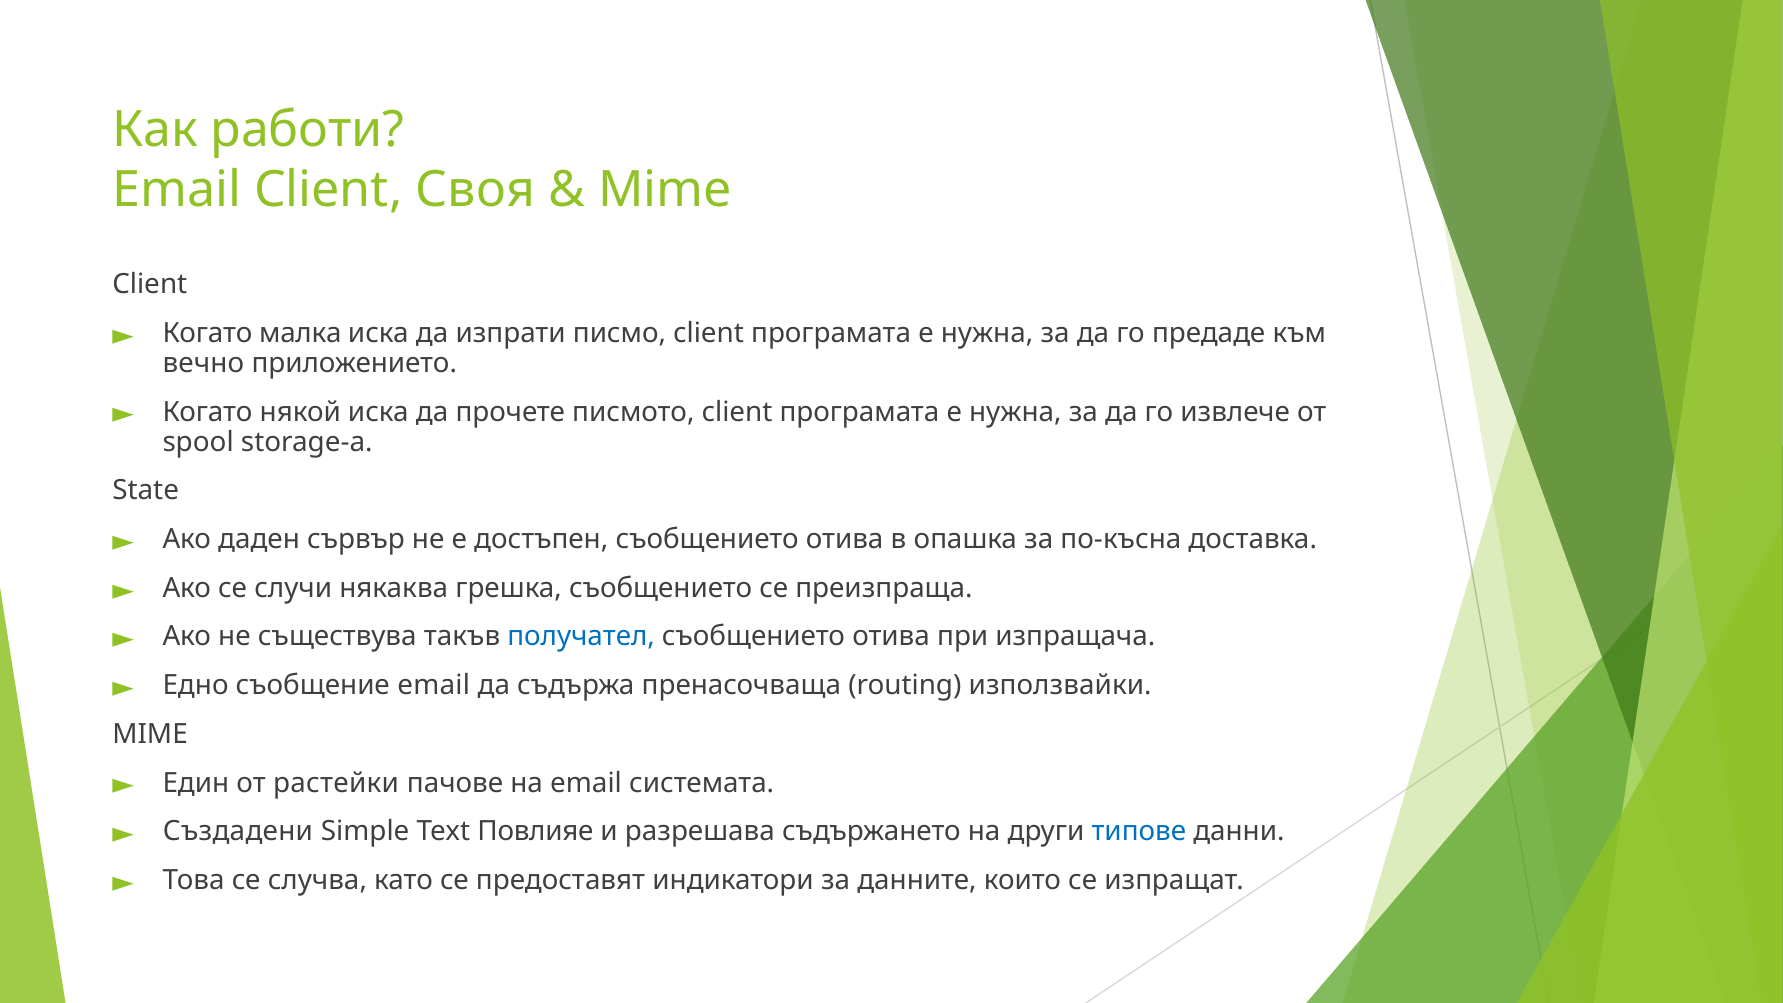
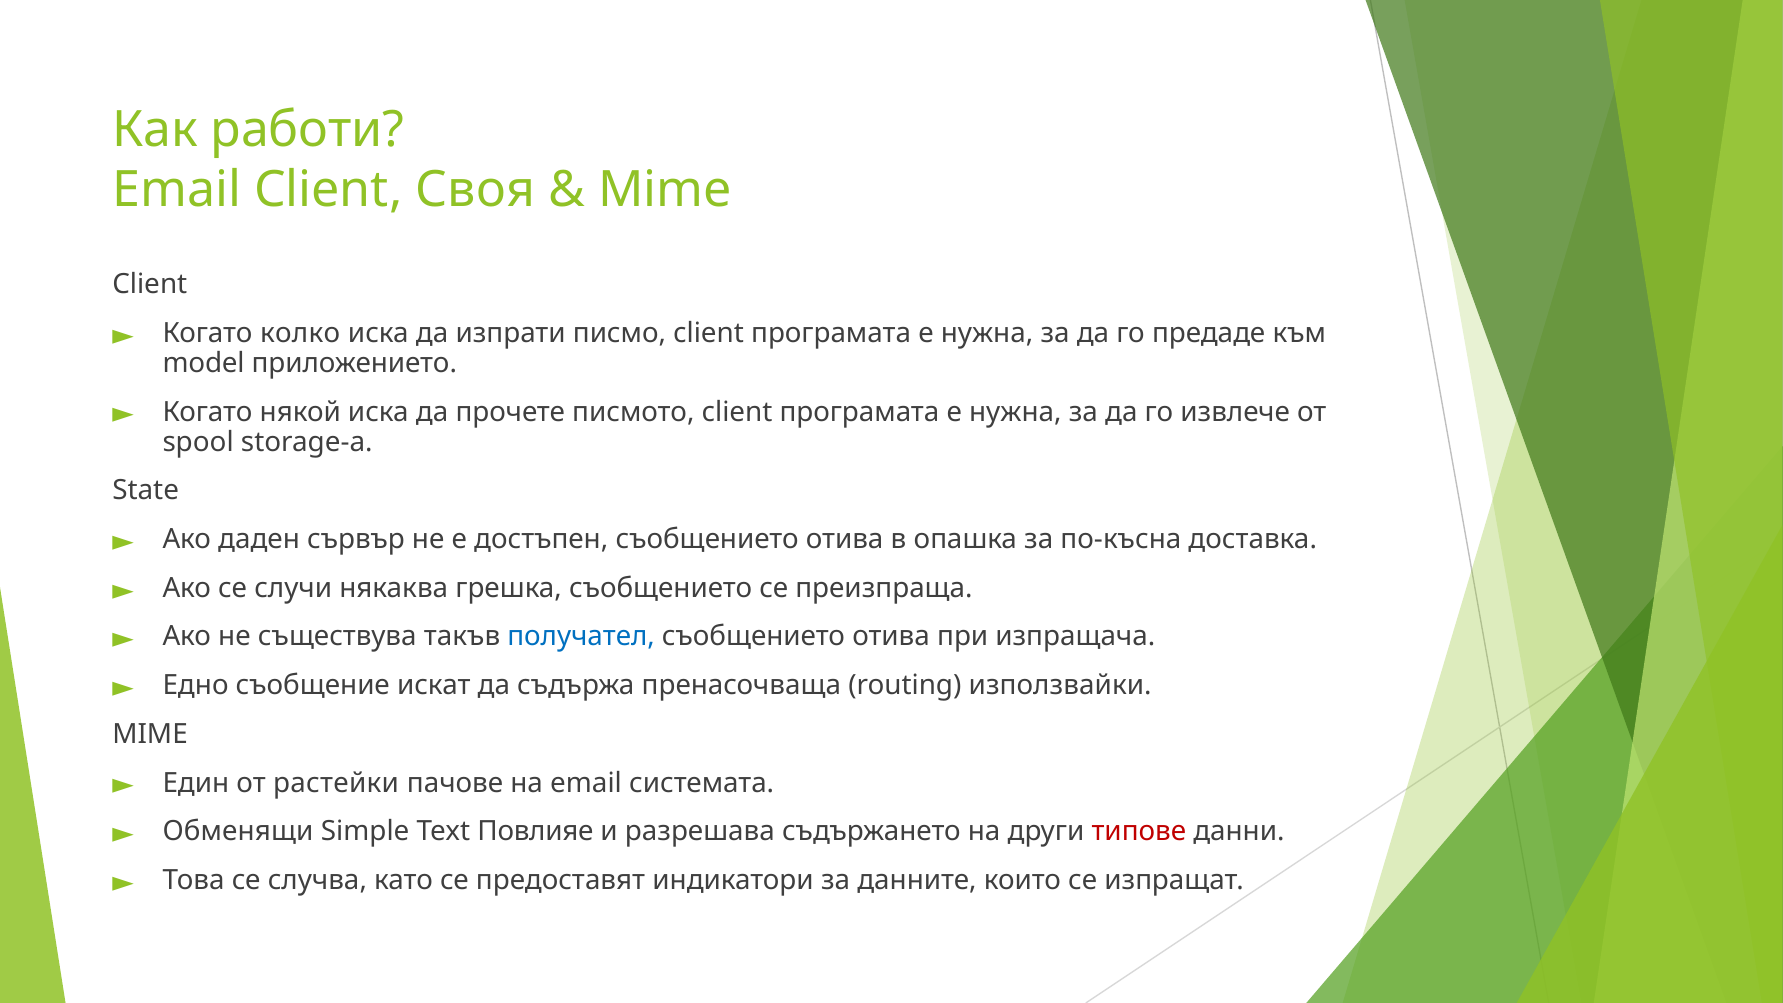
малка: малка -> колко
вечно: вечно -> model
съобщение email: email -> искат
Създадени: Създадени -> Обменящи
типове colour: blue -> red
